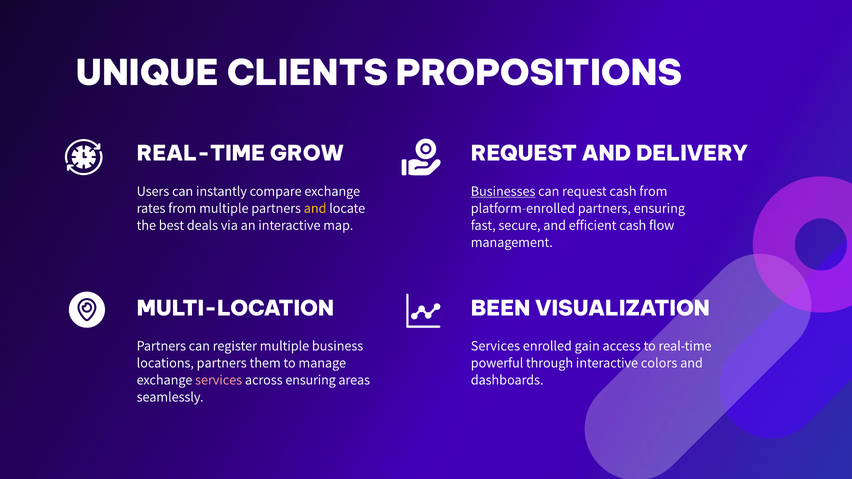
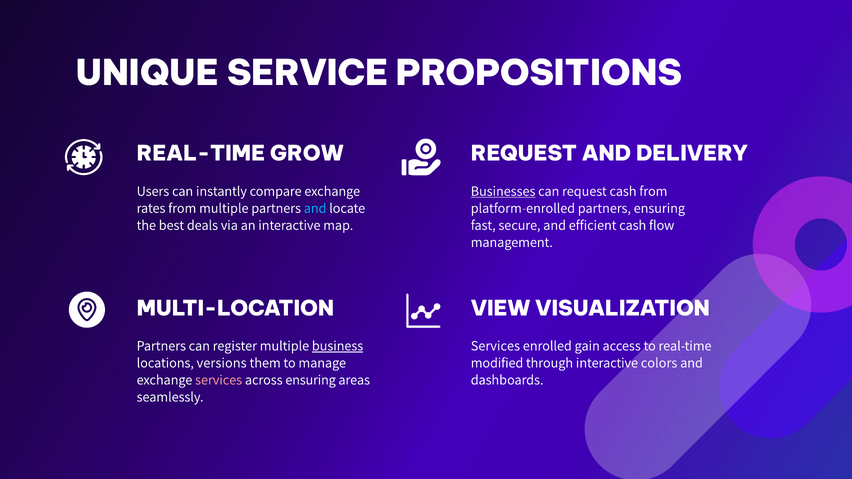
CLIENTS: CLIENTS -> SERVICE
and at (315, 208) colour: yellow -> light blue
BEEN: BEEN -> VIEW
business underline: none -> present
locations partners: partners -> versions
powerful: powerful -> modified
